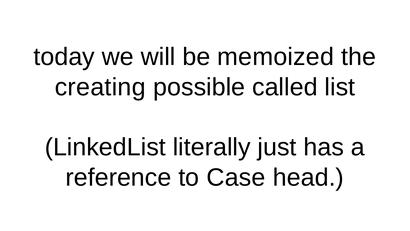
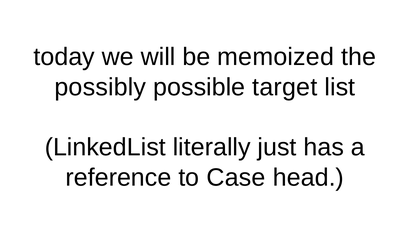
creating: creating -> possibly
called: called -> target
